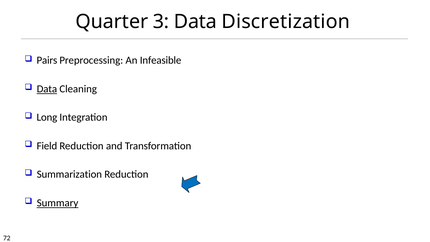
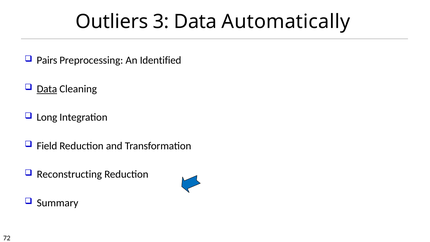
Quarter: Quarter -> Outliers
Discretization: Discretization -> Automatically
Infeasible: Infeasible -> Identified
Summarization: Summarization -> Reconstructing
Summary underline: present -> none
